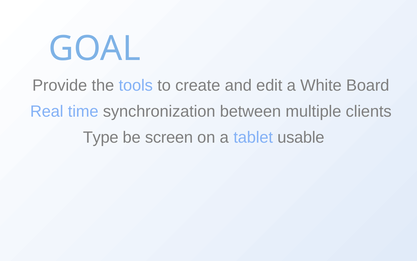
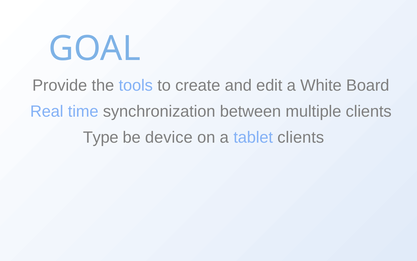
screen: screen -> device
tablet usable: usable -> clients
